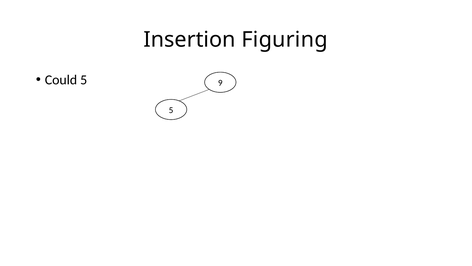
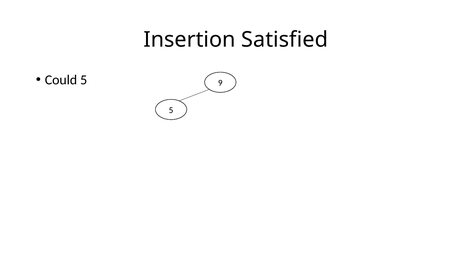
Figuring: Figuring -> Satisfied
